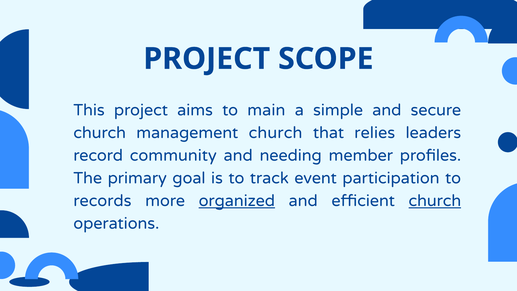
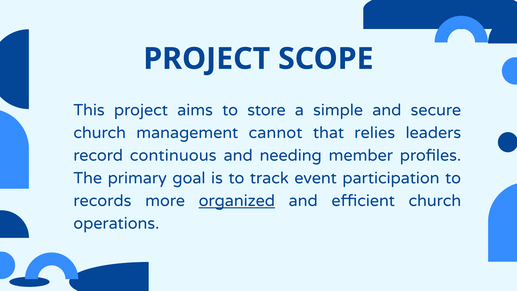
main: main -> store
management church: church -> cannot
community: community -> continuous
church at (435, 201) underline: present -> none
